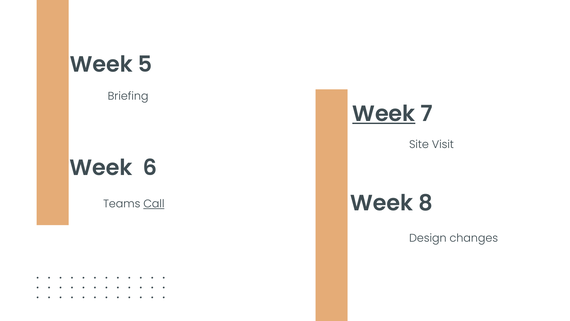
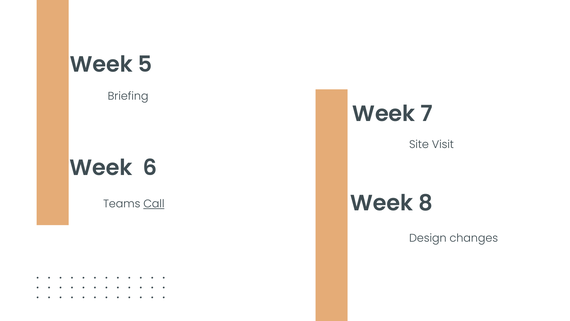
Week at (384, 114) underline: present -> none
